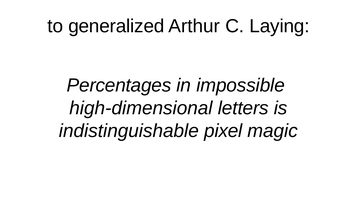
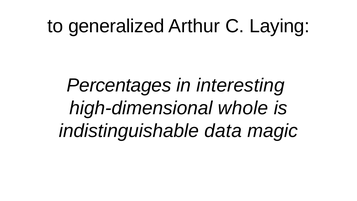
impossible: impossible -> interesting
letters: letters -> whole
pixel: pixel -> data
